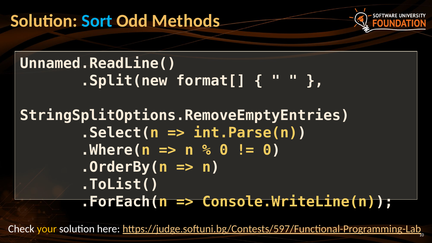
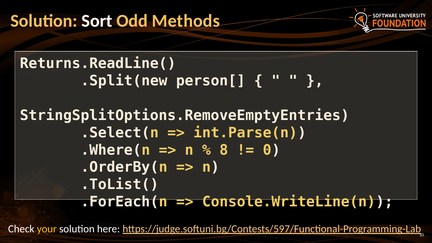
Sort colour: light blue -> white
Unnamed.ReadLine(: Unnamed.ReadLine( -> Returns.ReadLine(
format[: format[ -> person[
0 at (224, 150): 0 -> 8
